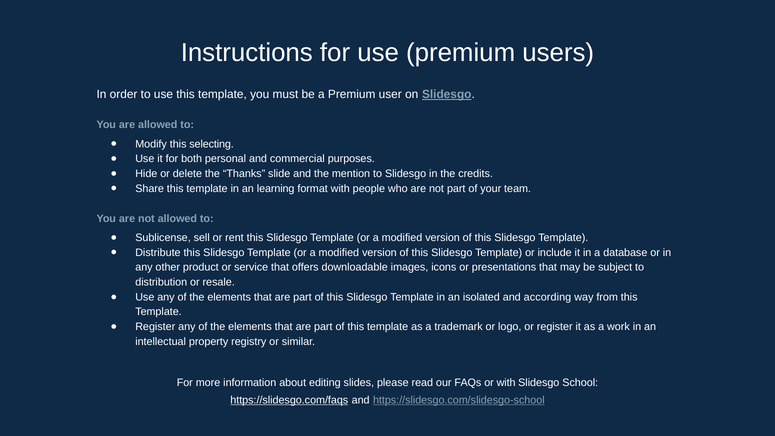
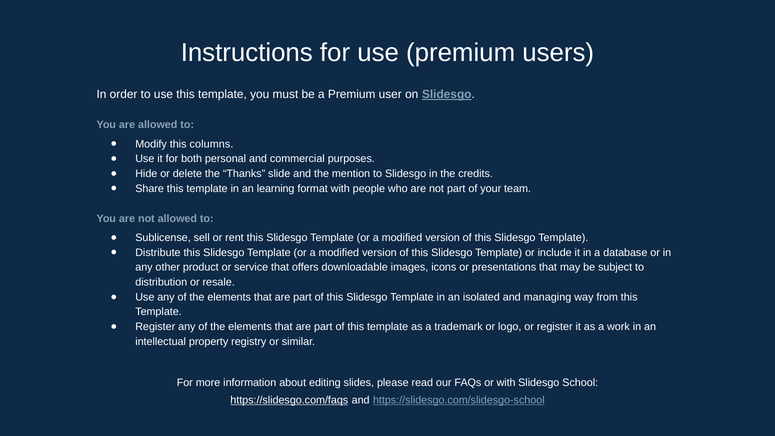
selecting: selecting -> columns
according: according -> managing
